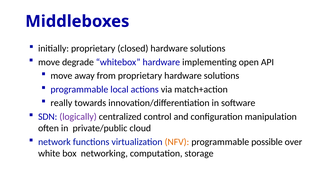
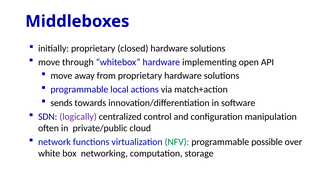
degrade: degrade -> through
really: really -> sends
NFV colour: orange -> green
